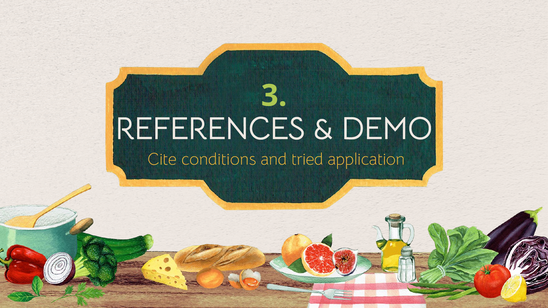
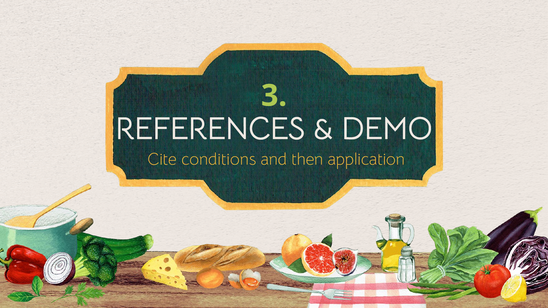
tried: tried -> then
